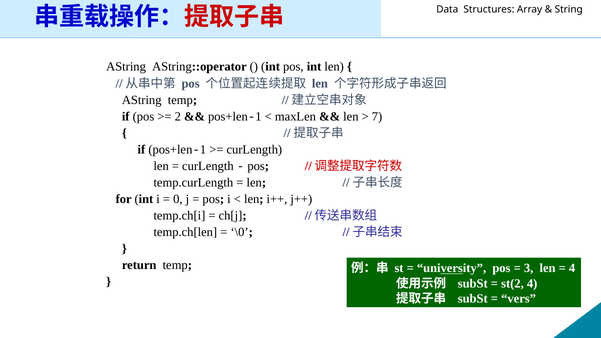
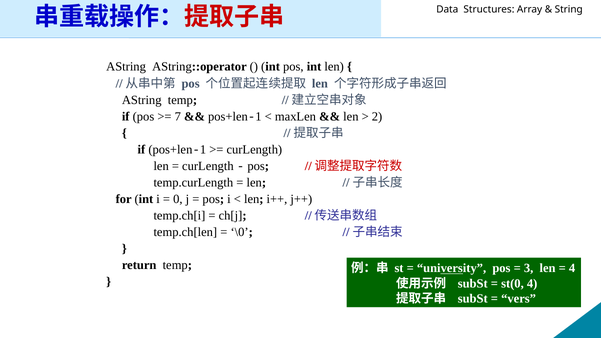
2: 2 -> 7
7: 7 -> 2
st(2: st(2 -> st(0
